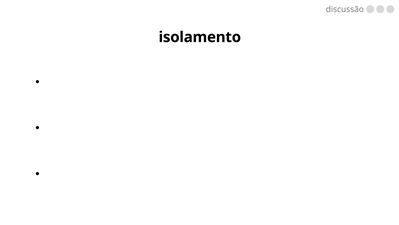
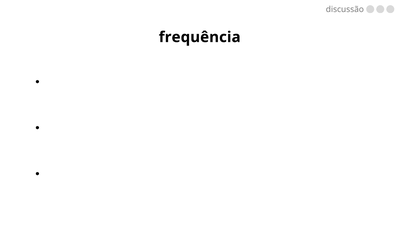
isolamento: isolamento -> frequência
